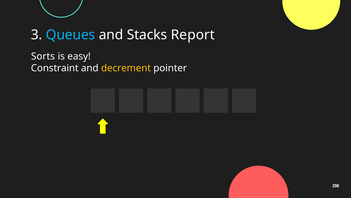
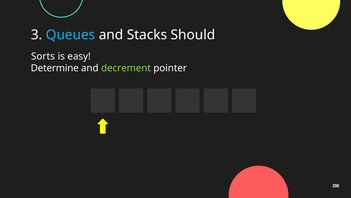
Report: Report -> Should
Constraint: Constraint -> Determine
decrement colour: yellow -> light green
